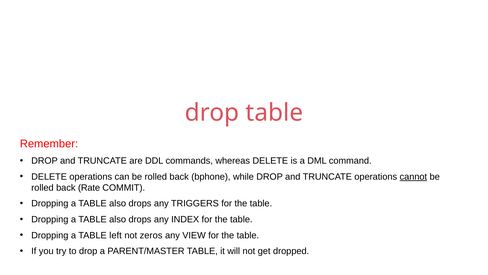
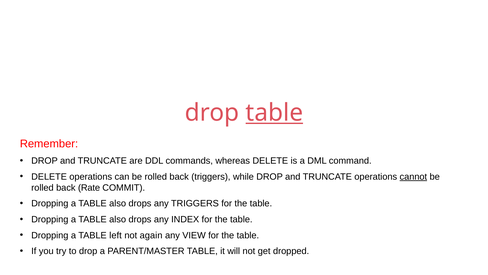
table at (274, 113) underline: none -> present
back bphone: bphone -> triggers
zeros: zeros -> again
